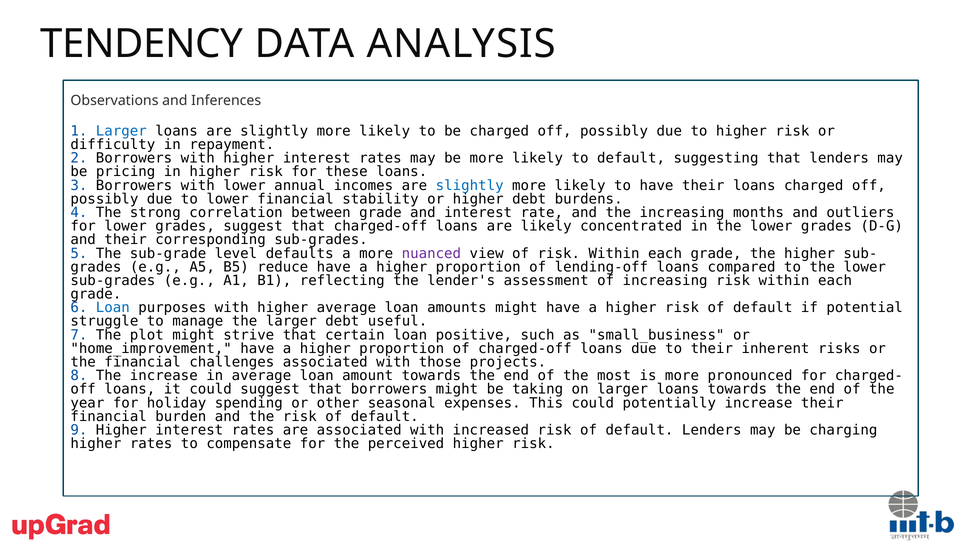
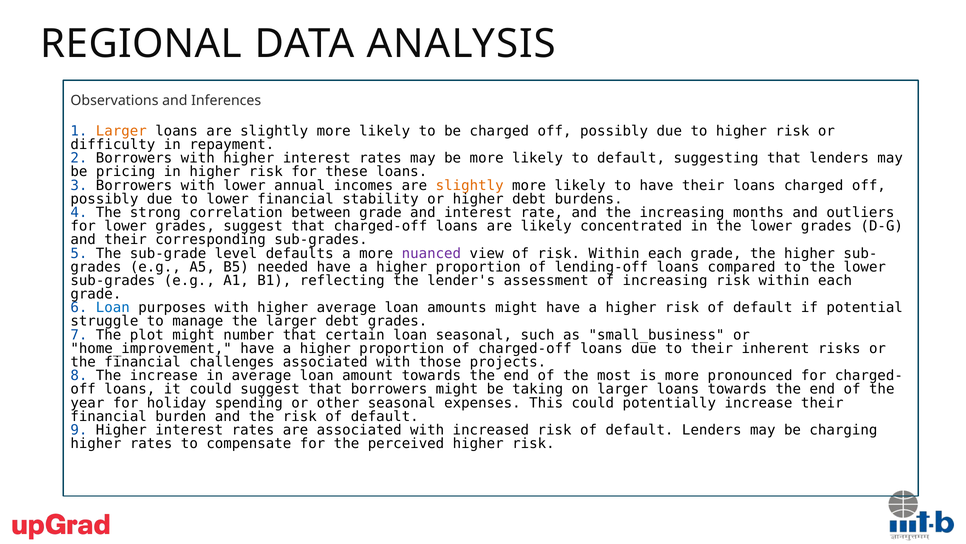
TENDENCY: TENDENCY -> REGIONAL
Larger at (121, 131) colour: blue -> orange
slightly at (470, 185) colour: blue -> orange
reduce: reduce -> needed
debt useful: useful -> grades
strive: strive -> number
loan positive: positive -> seasonal
